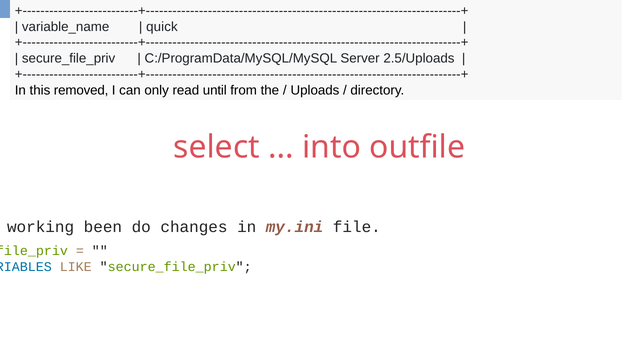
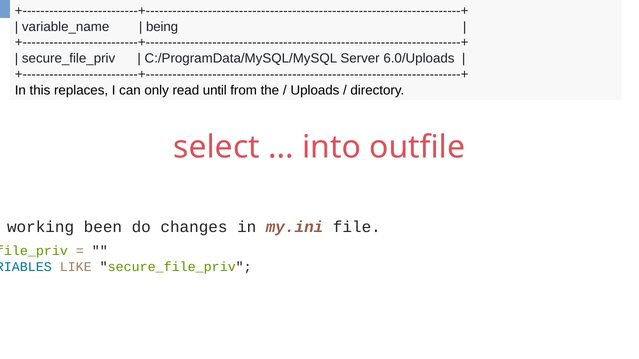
quick: quick -> being
2.5/Uploads: 2.5/Uploads -> 6.0/Uploads
removed: removed -> replaces
